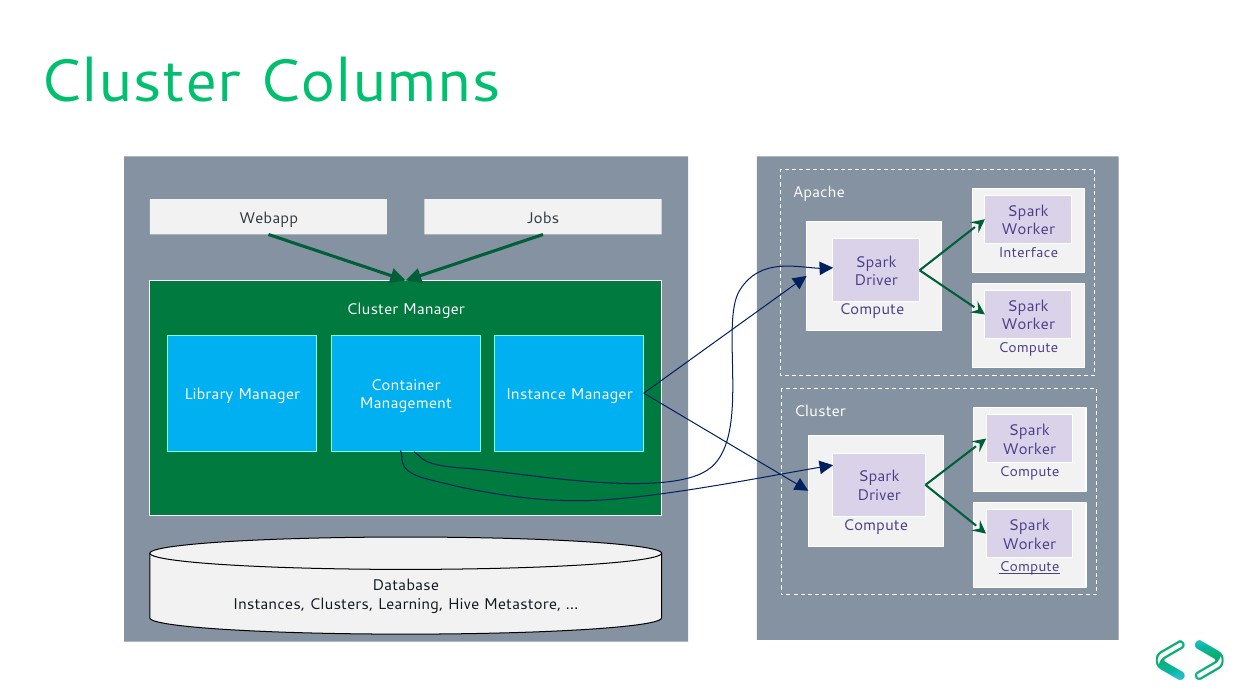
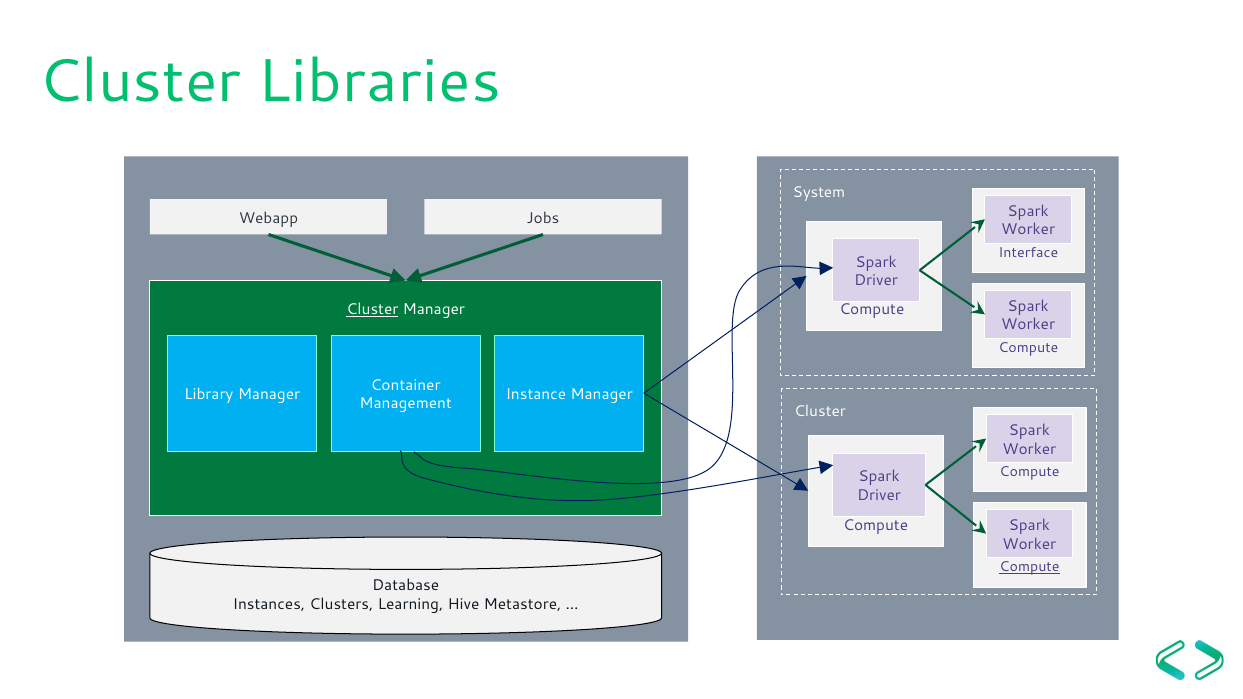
Columns: Columns -> Libraries
Apache: Apache -> System
Cluster at (372, 310) underline: none -> present
